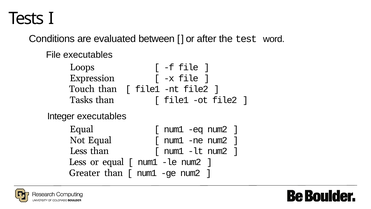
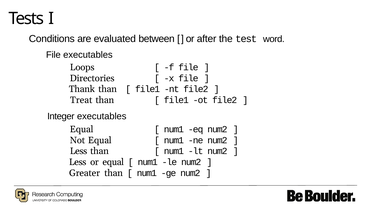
Expression: Expression -> Directories
Touch: Touch -> Thank
Tasks: Tasks -> Treat
